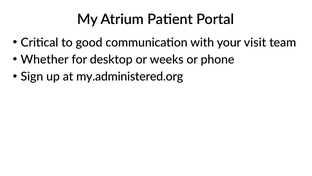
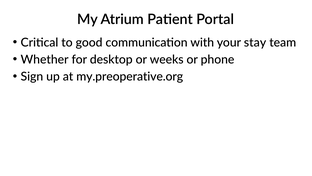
visit: visit -> stay
my.administered.org: my.administered.org -> my.preoperative.org
